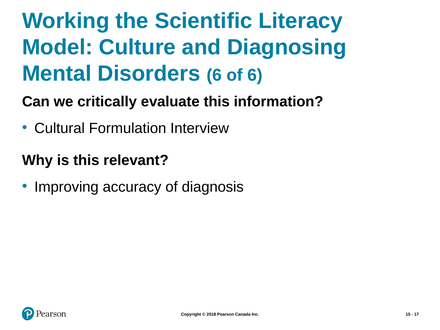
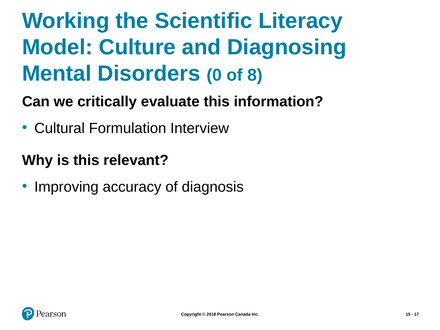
Disorders 6: 6 -> 0
of 6: 6 -> 8
